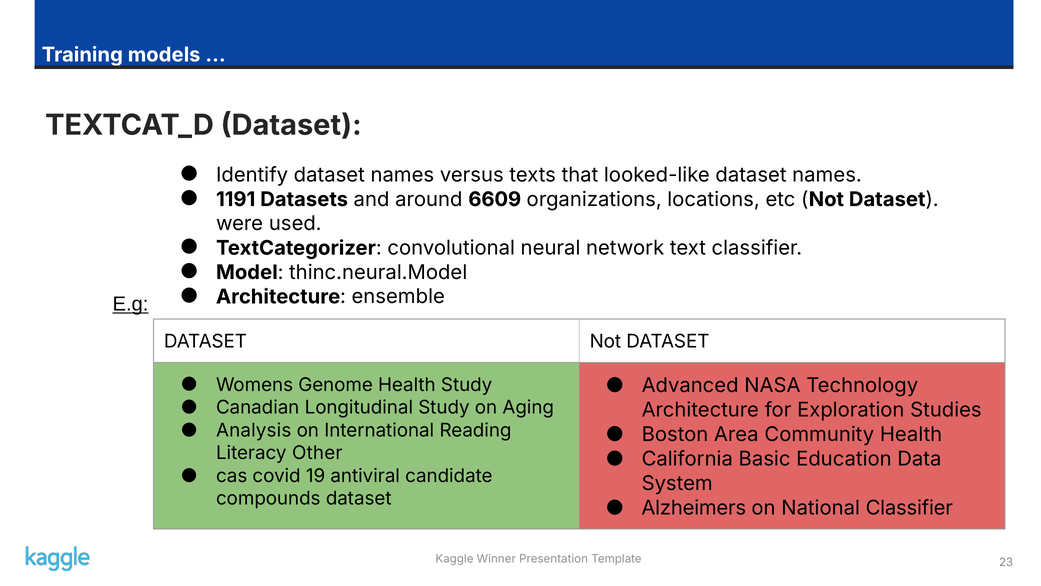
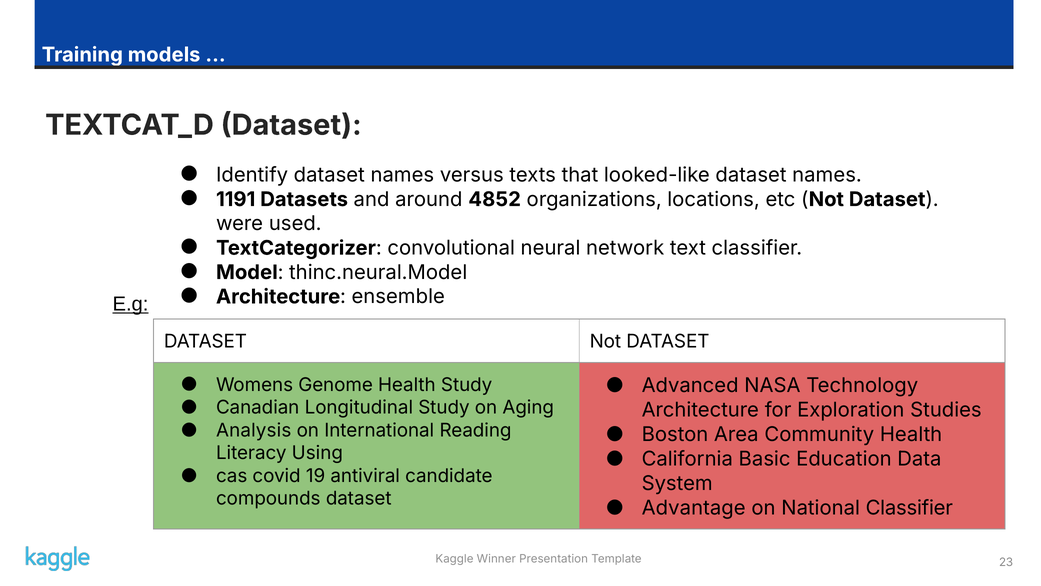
6609: 6609 -> 4852
Other: Other -> Using
Alzheimers: Alzheimers -> Advantage
